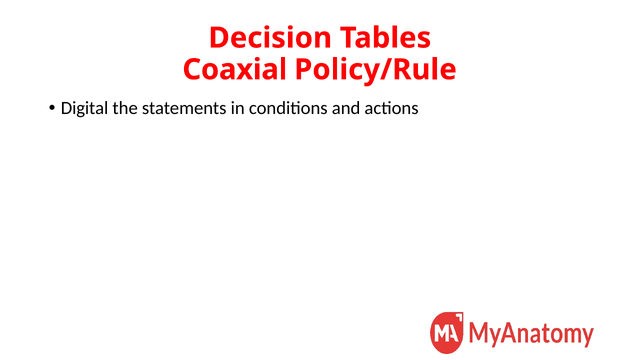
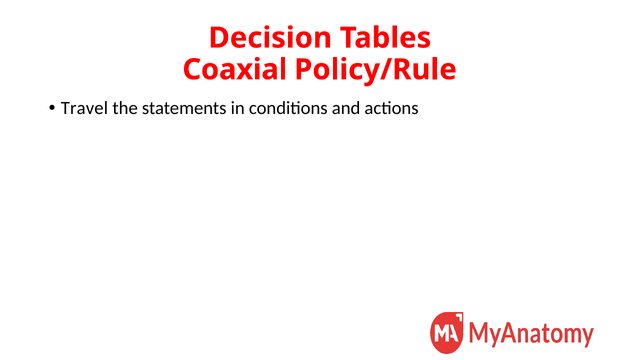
Digital: Digital -> Travel
